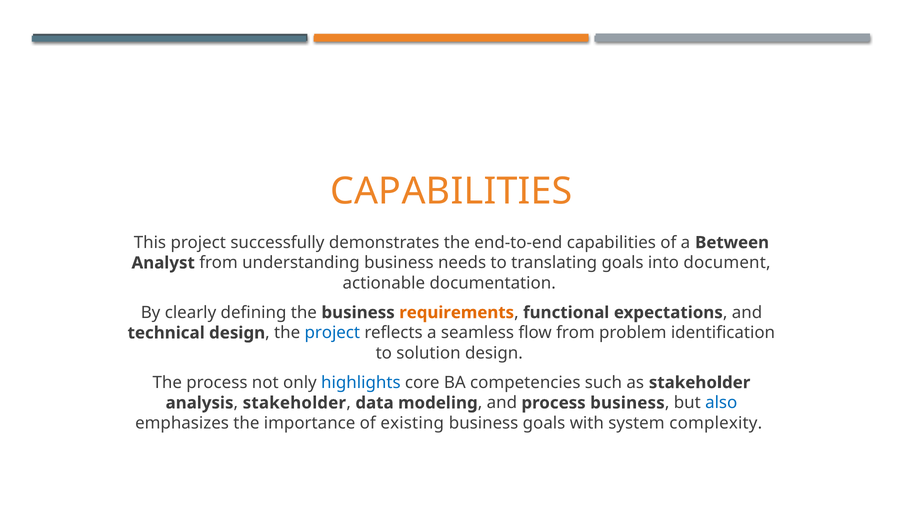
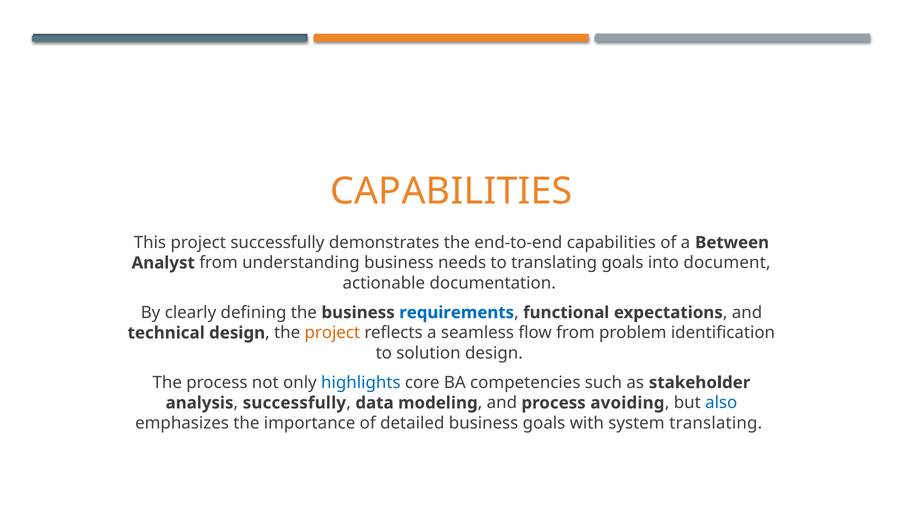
requirements colour: orange -> blue
project at (332, 333) colour: blue -> orange
stakeholder at (294, 403): stakeholder -> successfully
process business: business -> avoiding
existing: existing -> detailed
system complexity: complexity -> translating
